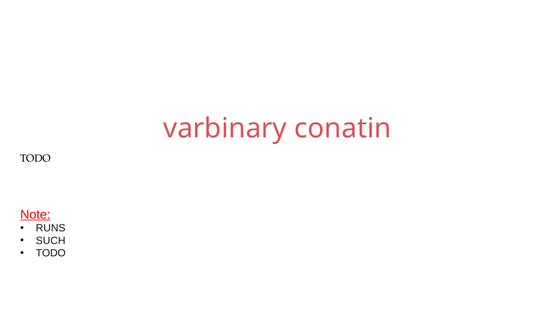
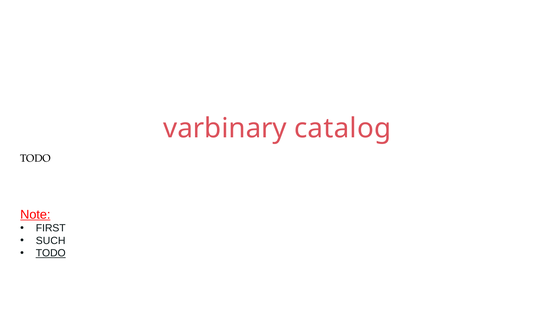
conatin: conatin -> catalog
RUNS: RUNS -> FIRST
TODO at (51, 253) underline: none -> present
